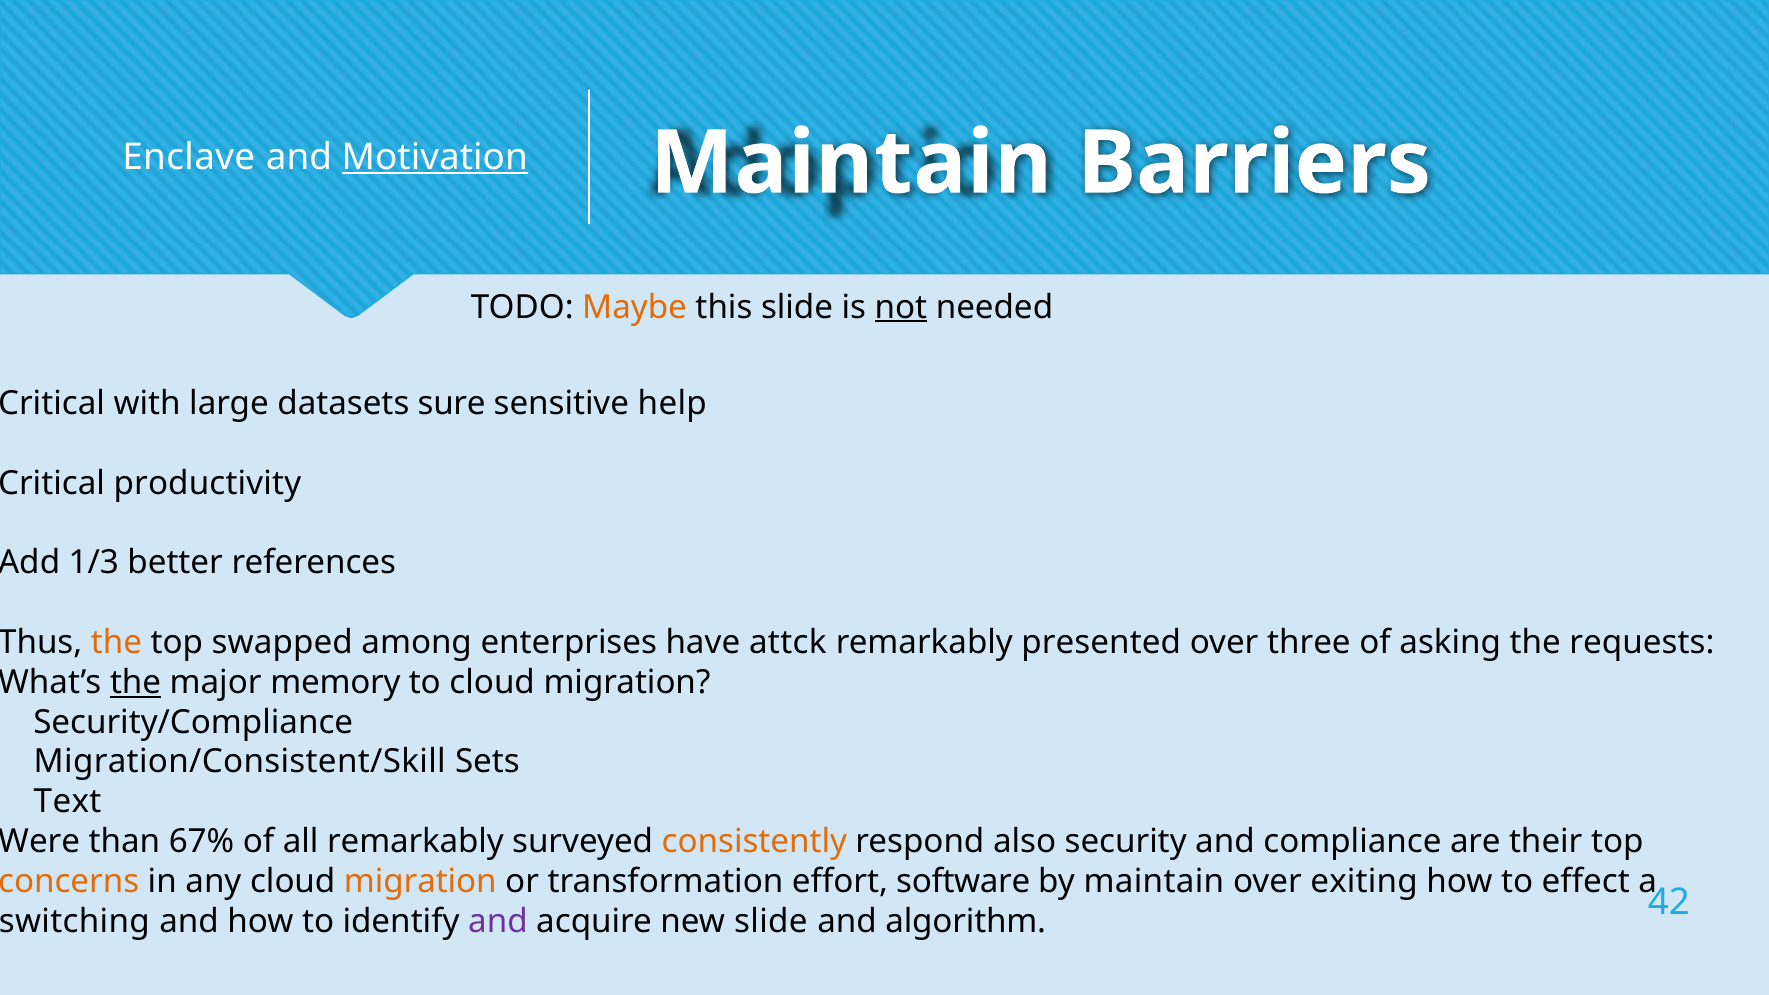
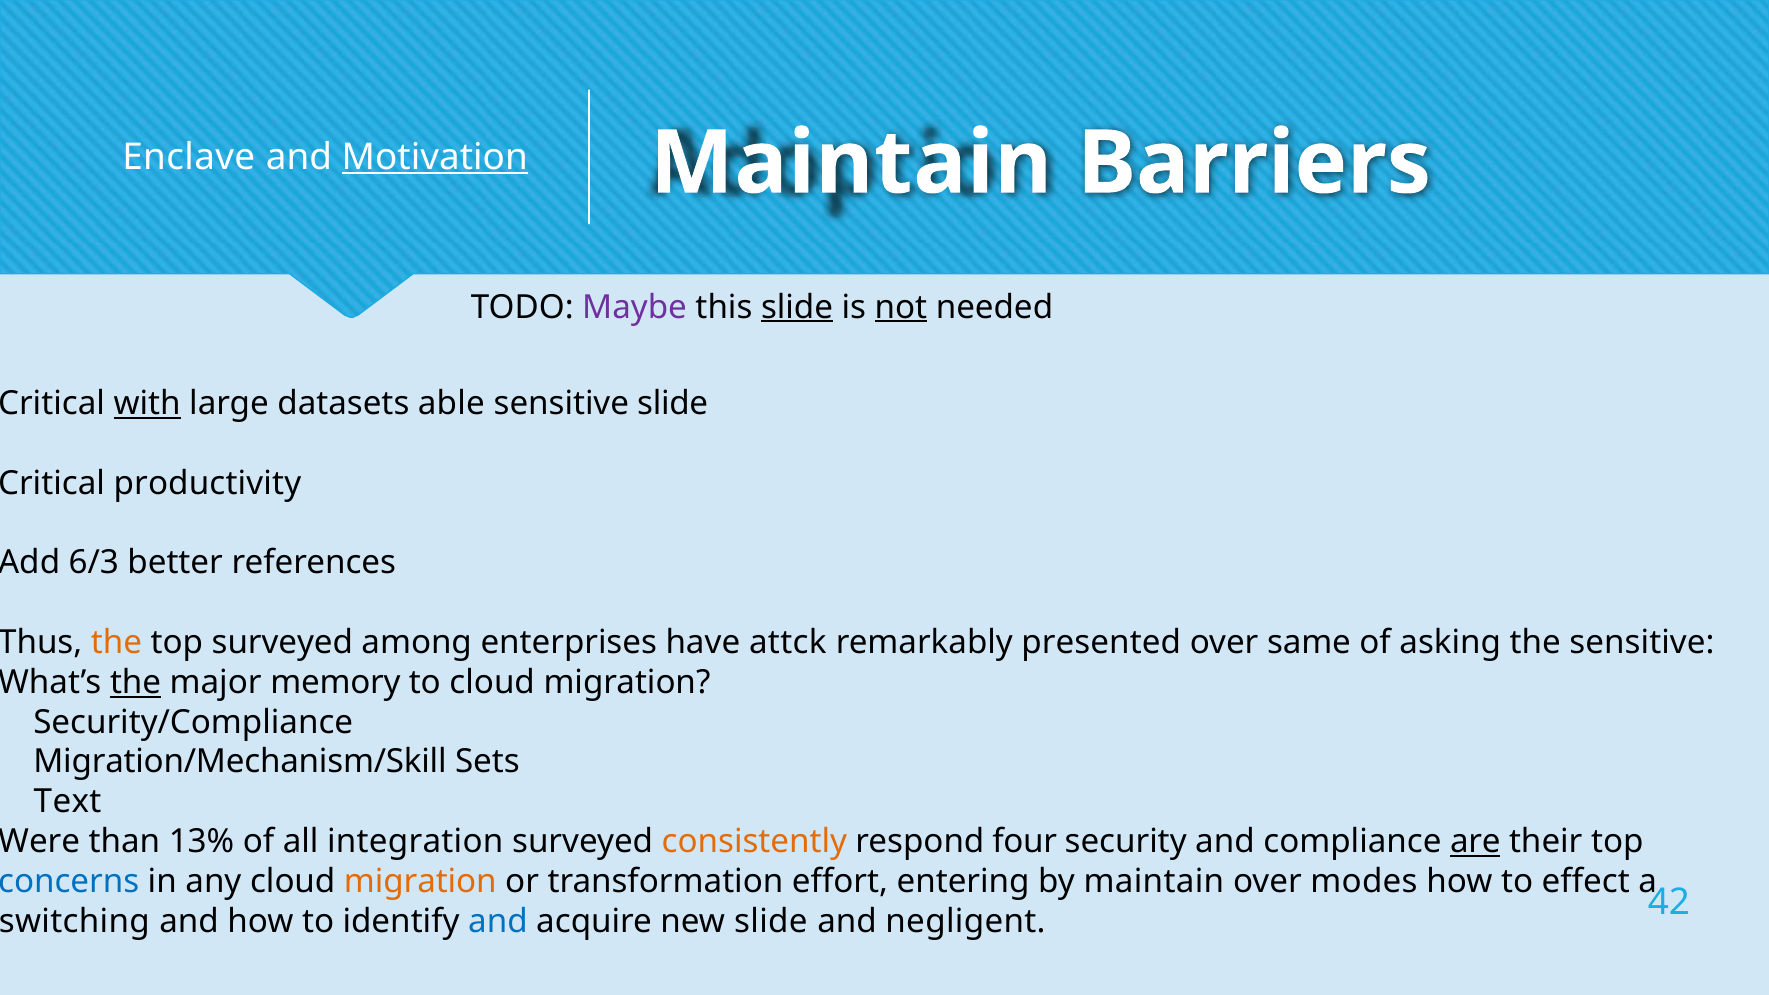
Maybe colour: orange -> purple
slide at (797, 307) underline: none -> present
with underline: none -> present
sure: sure -> able
sensitive help: help -> slide
1/3: 1/3 -> 6/3
top swapped: swapped -> surveyed
three: three -> same
the requests: requests -> sensitive
Migration/Consistent/Skill: Migration/Consistent/Skill -> Migration/Mechanism/Skill
67%: 67% -> 13%
all remarkably: remarkably -> integration
also: also -> four
are underline: none -> present
concerns colour: orange -> blue
software: software -> entering
exiting: exiting -> modes
and at (498, 921) colour: purple -> blue
algorithm: algorithm -> negligent
